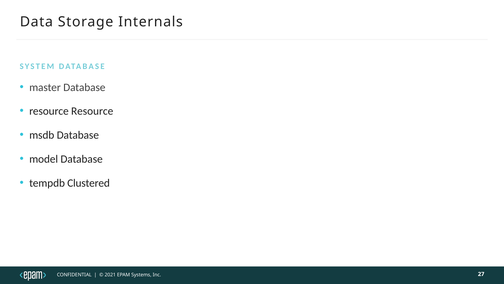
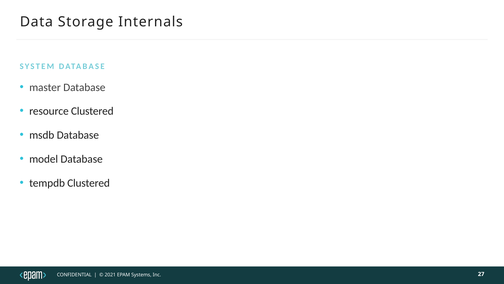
resource Resource: Resource -> Clustered
